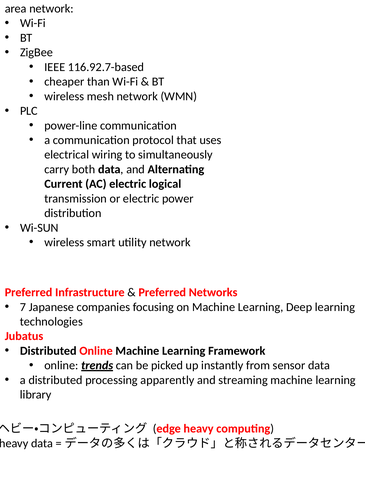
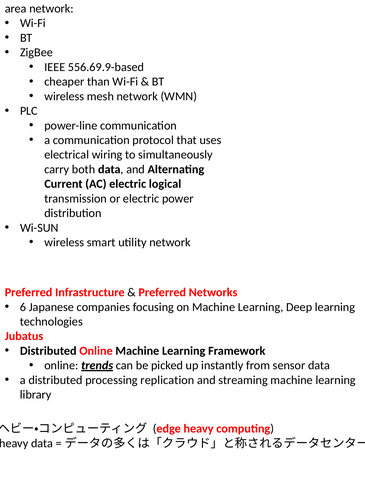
116.92.7-based: 116.92.7-based -> 556.69.9-based
7: 7 -> 6
apparently: apparently -> replication
